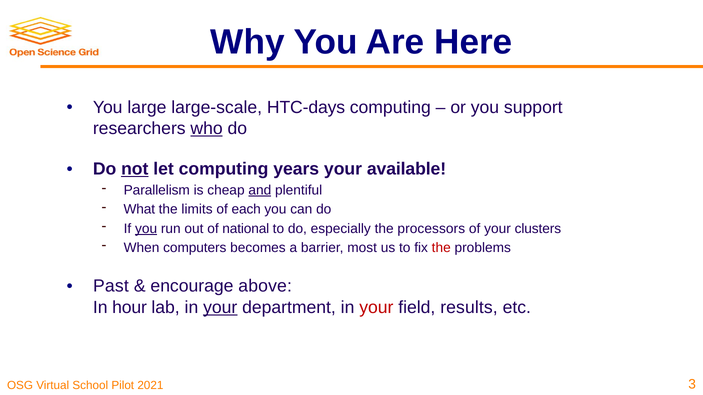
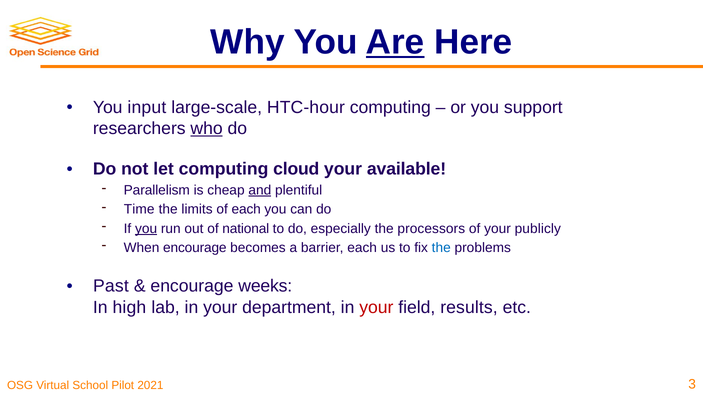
Are underline: none -> present
large: large -> input
HTC-days: HTC-days -> HTC-hour
not underline: present -> none
years: years -> cloud
What: What -> Time
clusters: clusters -> publicly
When computers: computers -> encourage
barrier most: most -> each
the at (441, 248) colour: red -> blue
above: above -> weeks
hour: hour -> high
your at (220, 308) underline: present -> none
